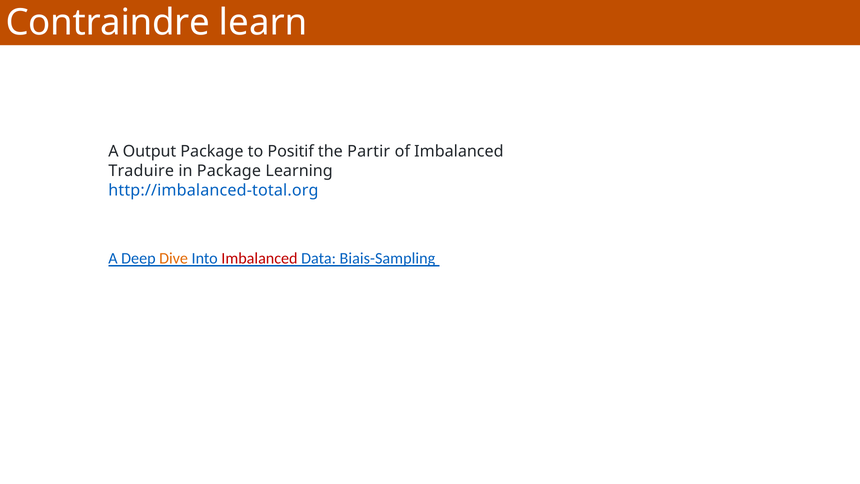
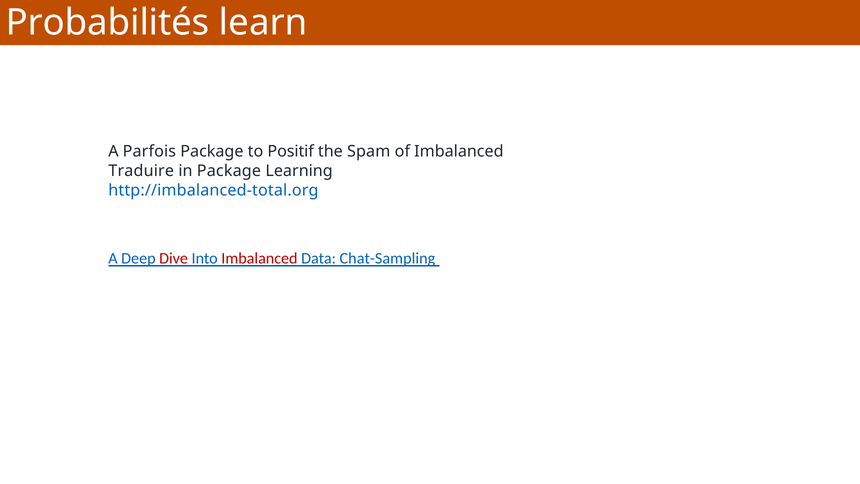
Contraindre: Contraindre -> Probabilités
Output: Output -> Parfois
Partir: Partir -> Spam
Dive colour: orange -> red
Biais-Sampling: Biais-Sampling -> Chat-Sampling
